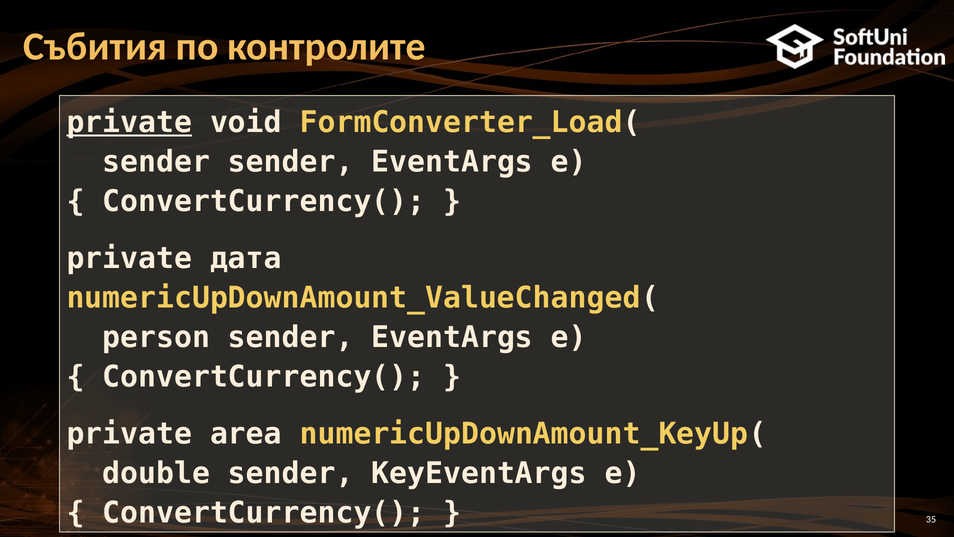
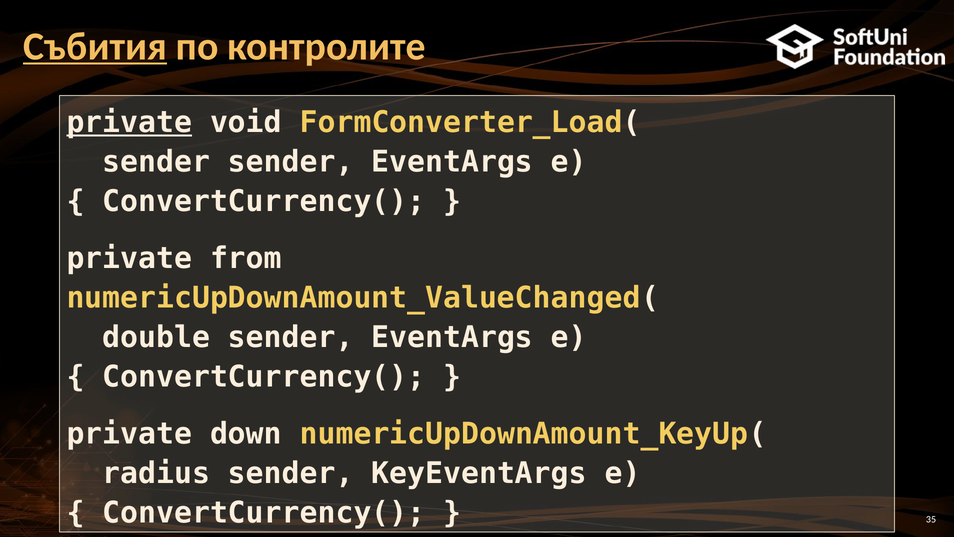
Събития underline: none -> present
дата: дата -> from
person: person -> double
area: area -> down
double: double -> radius
